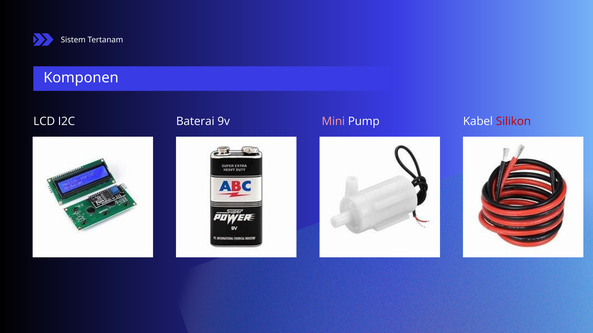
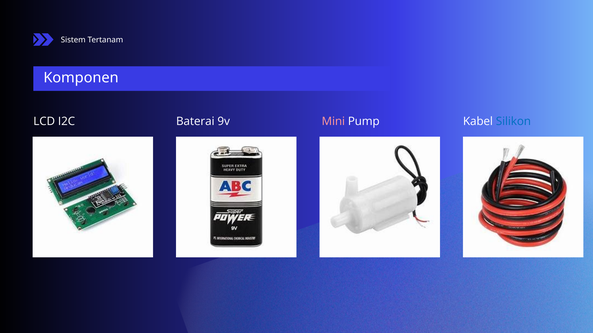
Silikon colour: red -> blue
